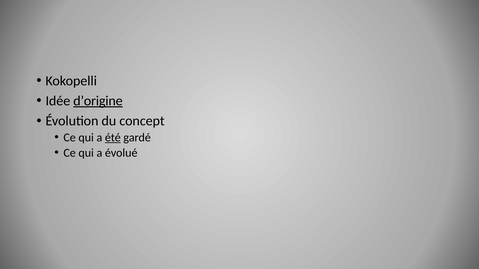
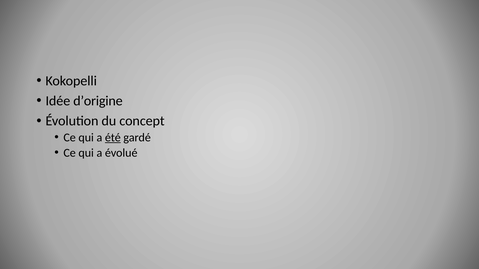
d’origine underline: present -> none
